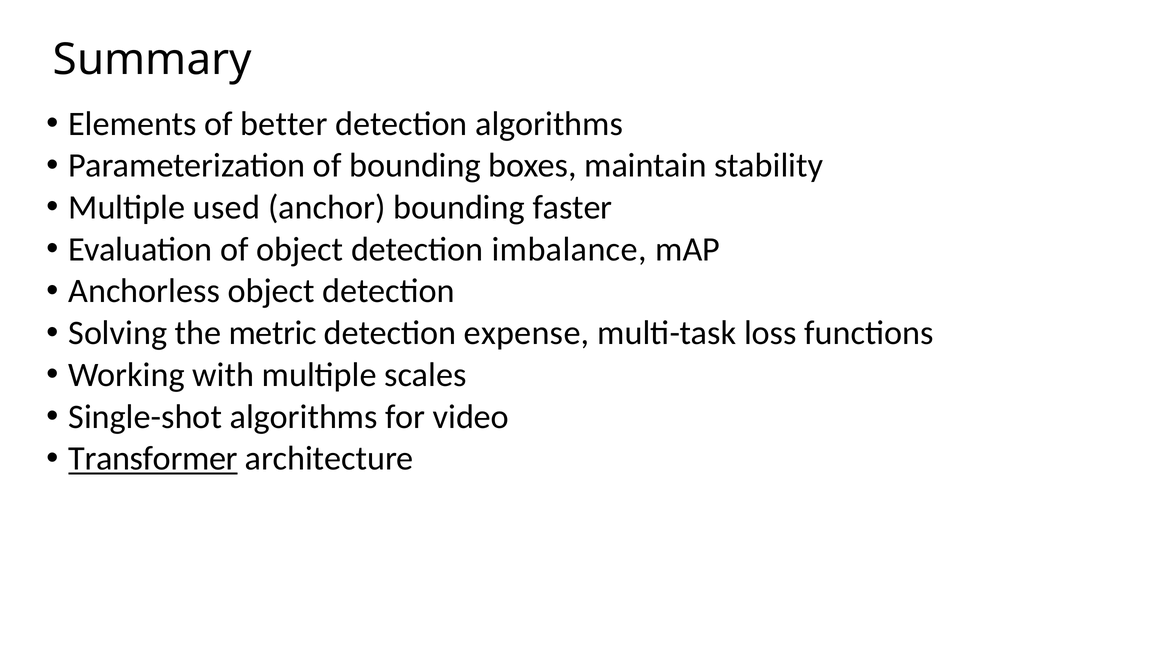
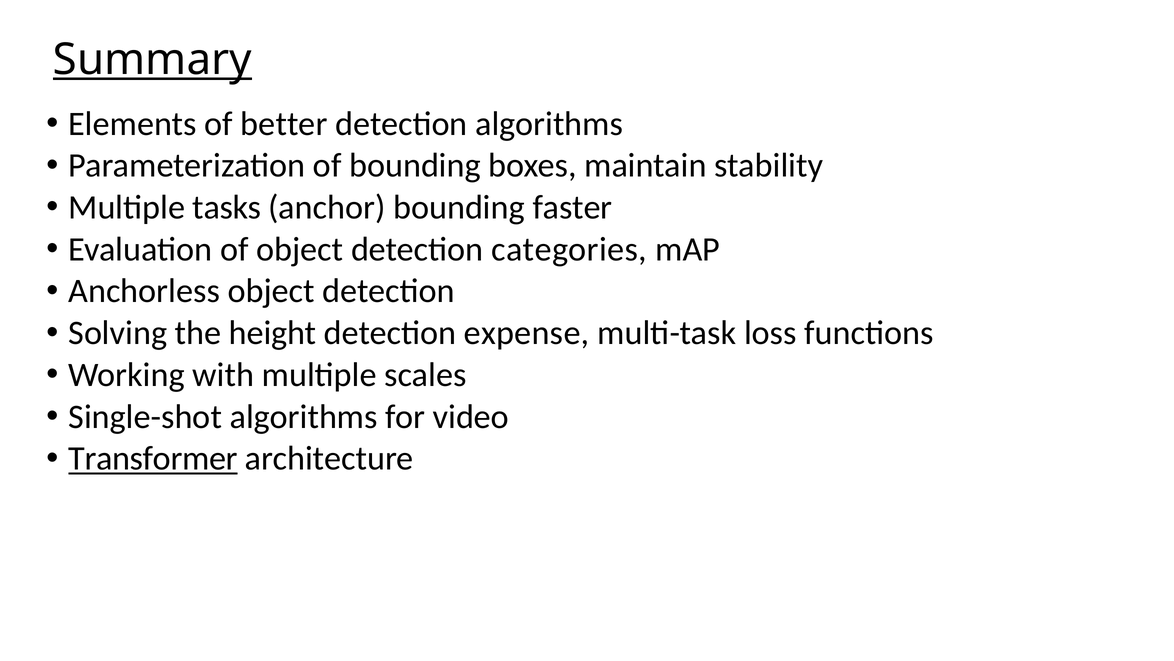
Summary underline: none -> present
used: used -> tasks
imbalance: imbalance -> categories
metric: metric -> height
